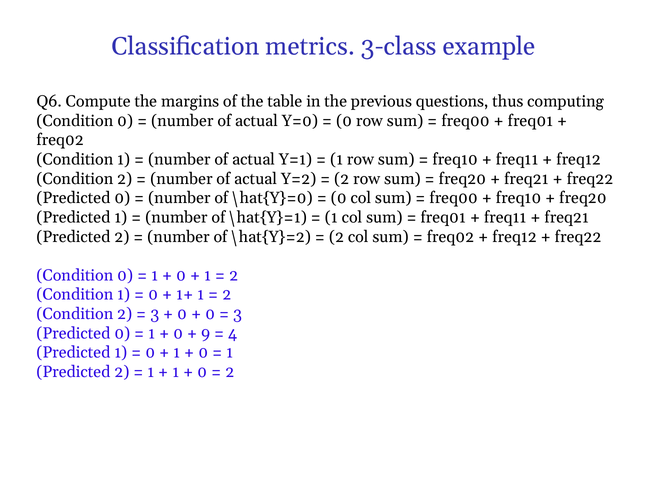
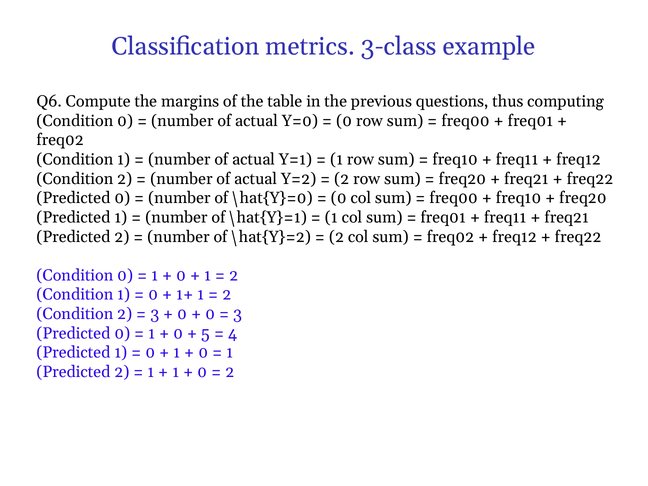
9: 9 -> 5
